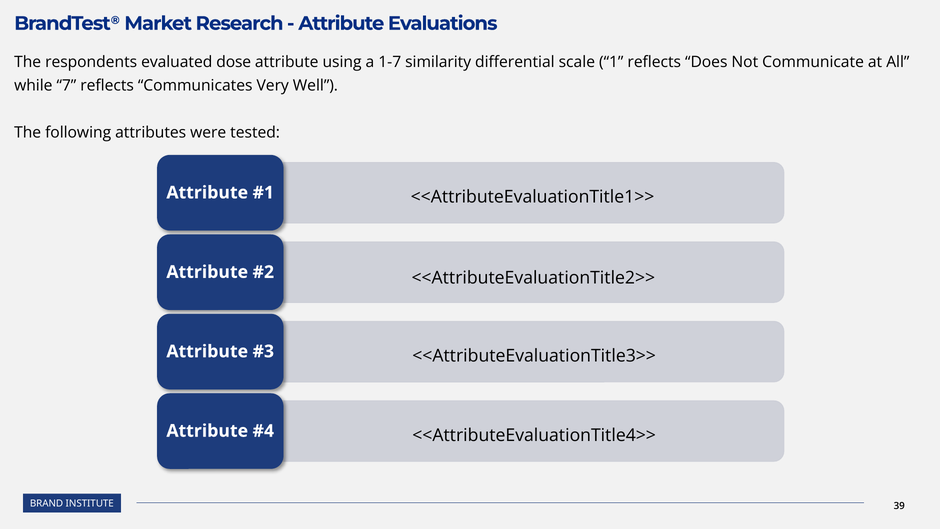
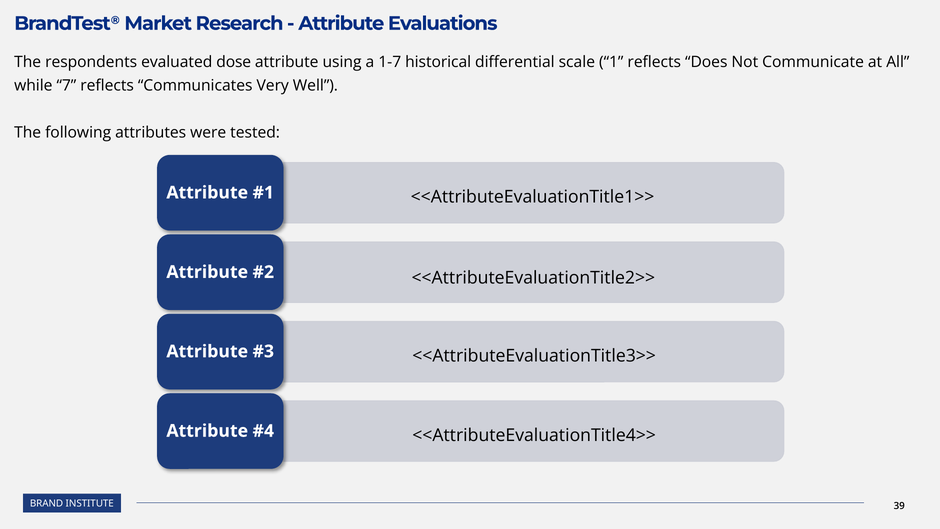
similarity: similarity -> historical
